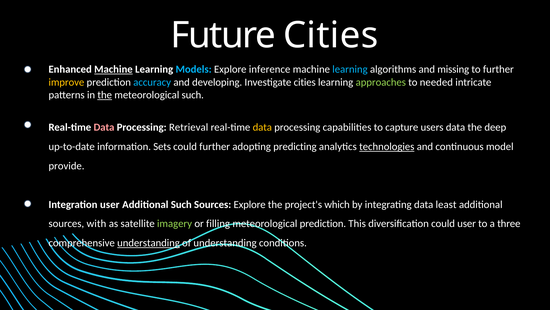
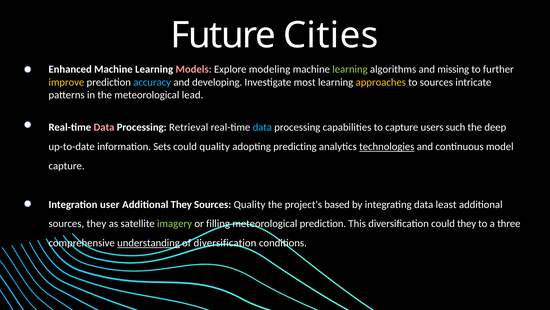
Machine at (113, 69) underline: present -> none
Models colour: light blue -> pink
inference: inference -> modeling
learning at (350, 69) colour: light blue -> light green
Investigate cities: cities -> most
approaches colour: light green -> yellow
to needed: needed -> sources
the at (105, 95) underline: present -> none
meteorological such: such -> lead
data at (262, 127) colour: yellow -> light blue
users data: data -> such
could further: further -> quality
provide at (67, 166): provide -> capture
Additional Such: Such -> They
Sources Explore: Explore -> Quality
which: which -> based
sources with: with -> they
could user: user -> they
of understanding: understanding -> diversification
